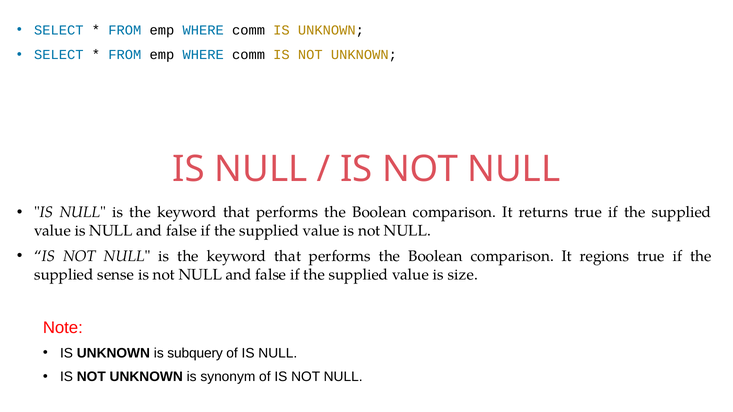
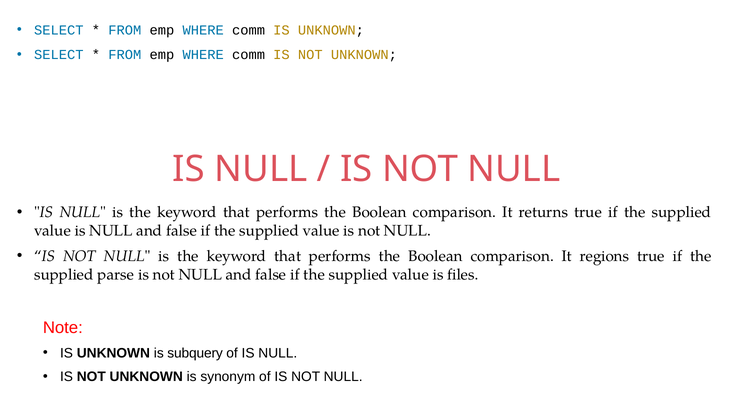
sense: sense -> parse
size: size -> files
